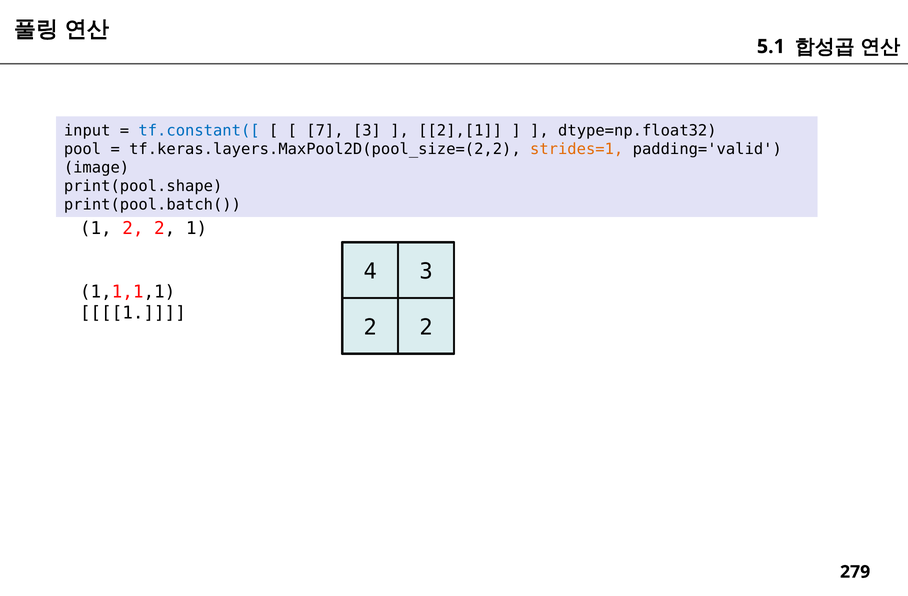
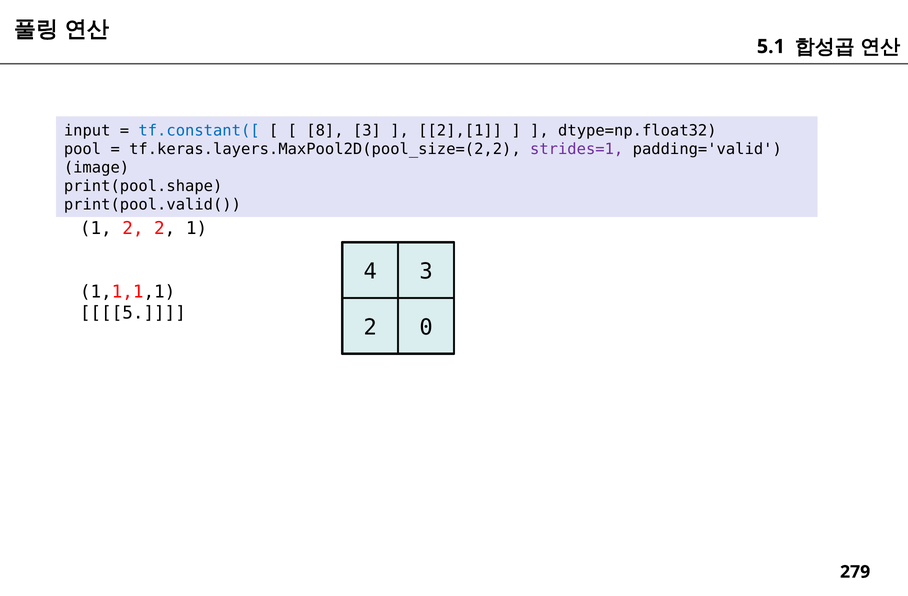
7: 7 -> 8
strides=1 colour: orange -> purple
print(pool.batch(: print(pool.batch( -> print(pool.valid(
1 at (133, 313): 1 -> 5
2 at (426, 328): 2 -> 0
